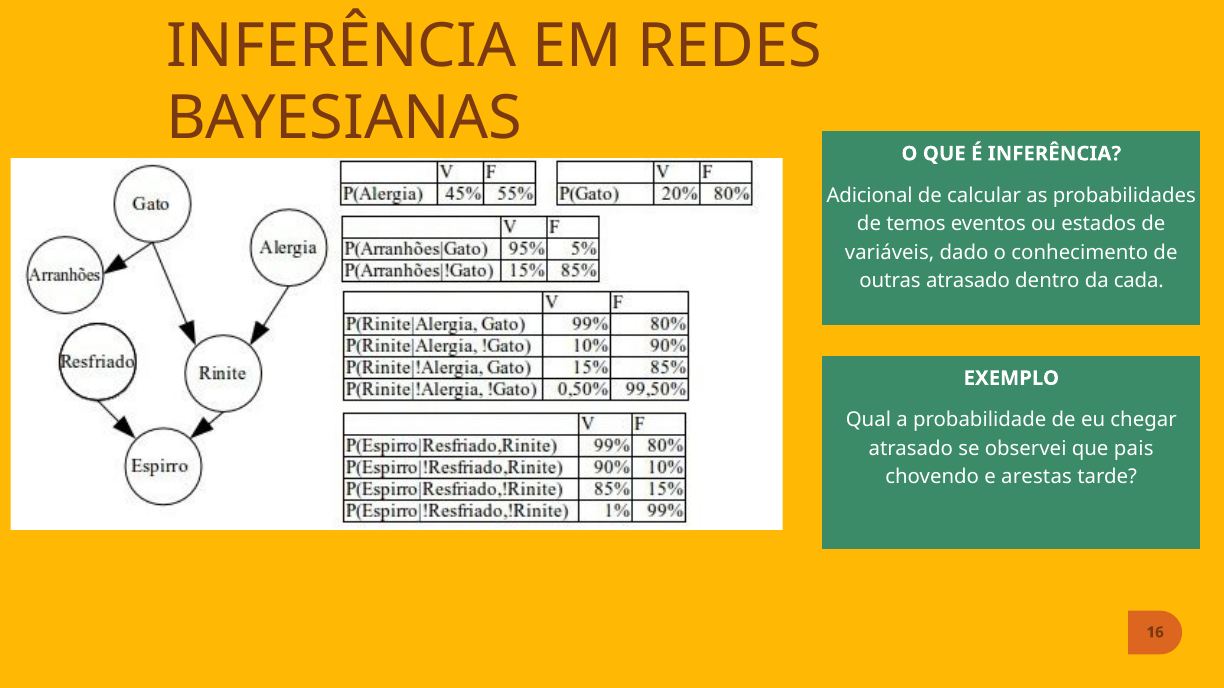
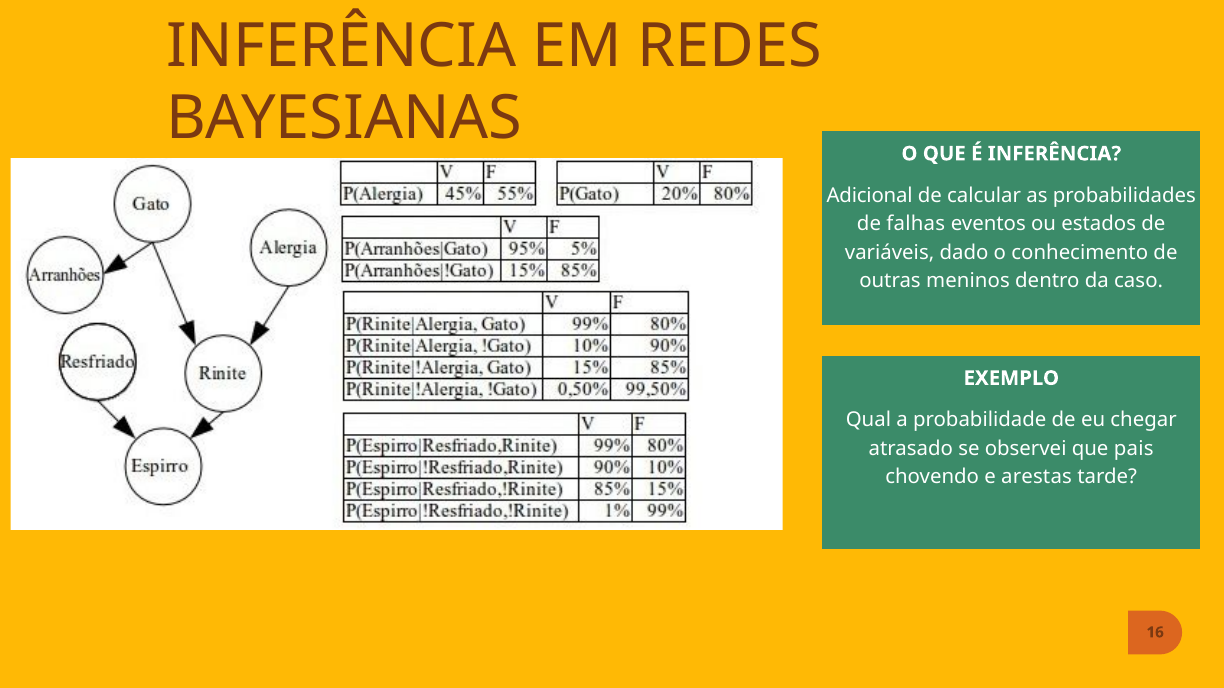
temos: temos -> falhas
outras atrasado: atrasado -> meninos
cada: cada -> caso
